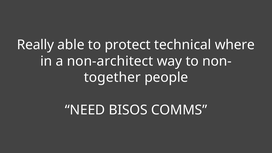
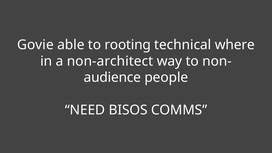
Really: Really -> Govie
protect: protect -> rooting
together: together -> audience
